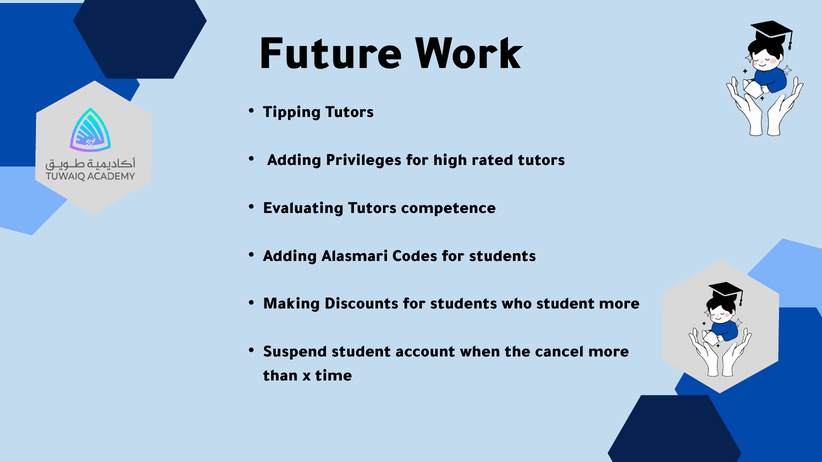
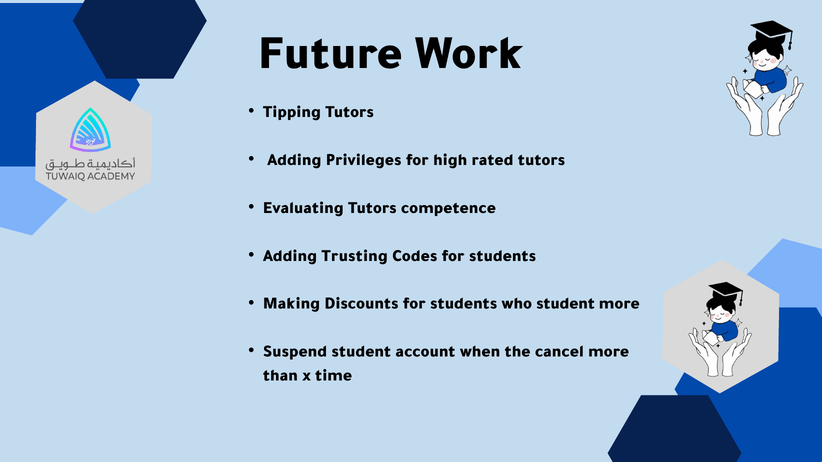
Alasmari: Alasmari -> Trusting
